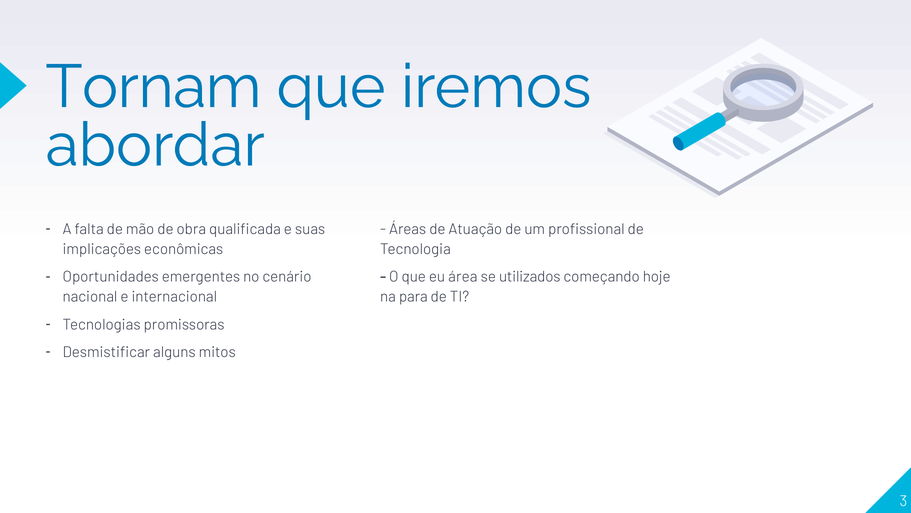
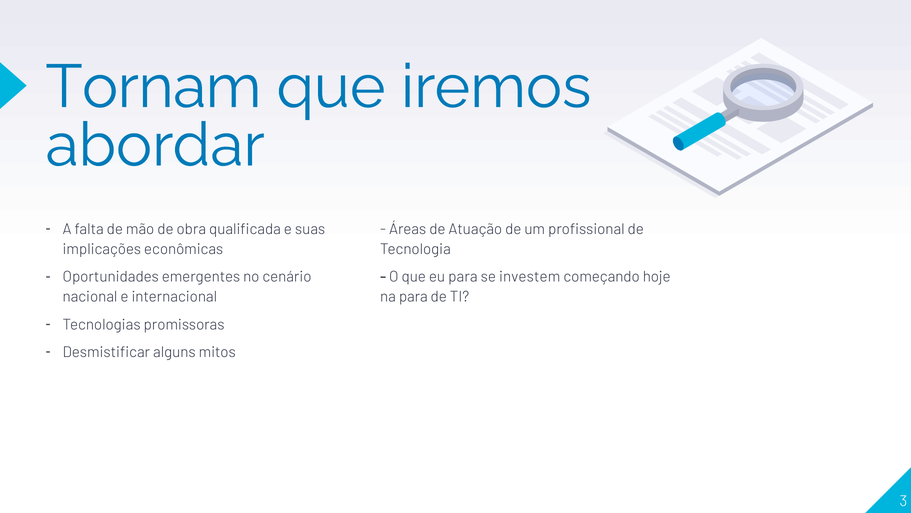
eu área: área -> para
utilizados: utilizados -> investem
